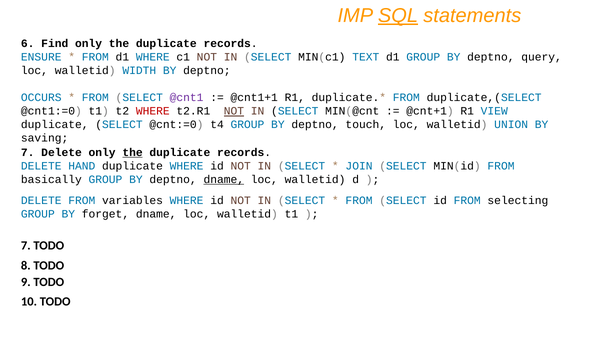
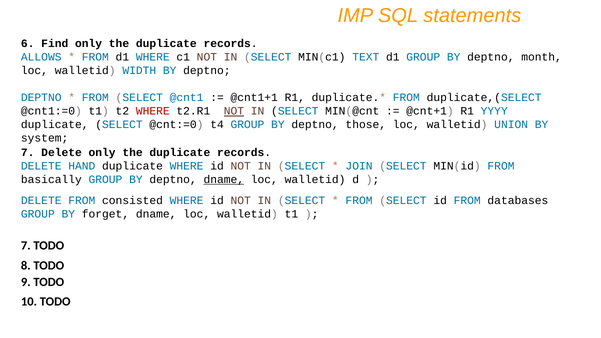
SQL underline: present -> none
ENSURE: ENSURE -> ALLOWS
query: query -> month
OCCURS at (41, 98): OCCURS -> DEPTNO
@cnt1 colour: purple -> blue
VIEW: VIEW -> YYYY
touch: touch -> those
saving: saving -> system
the at (133, 152) underline: present -> none
variables: variables -> consisted
selecting: selecting -> databases
